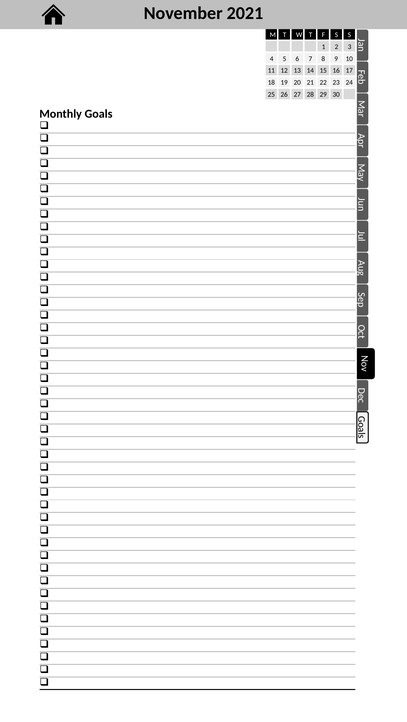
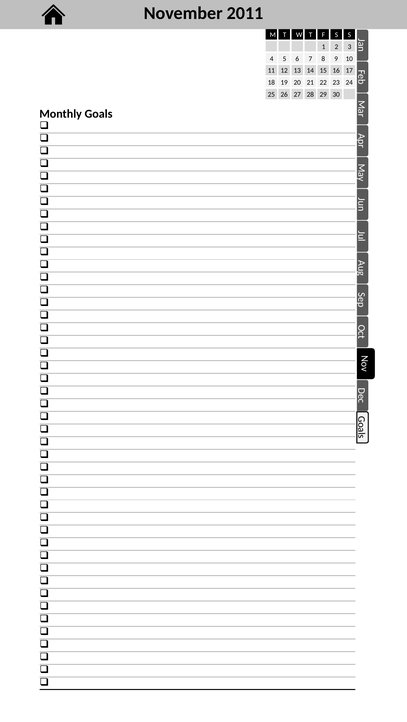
2021: 2021 -> 2011
